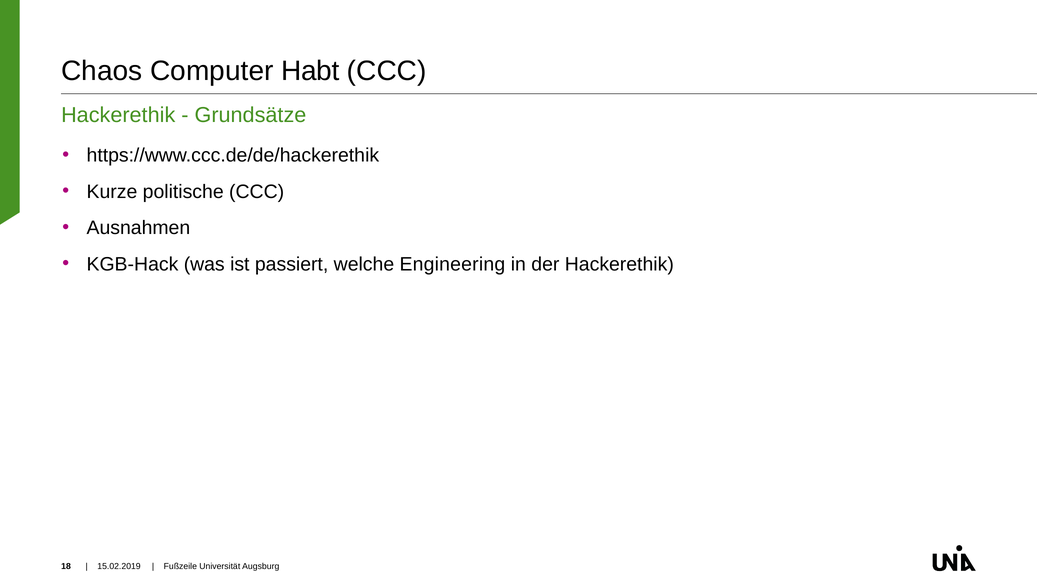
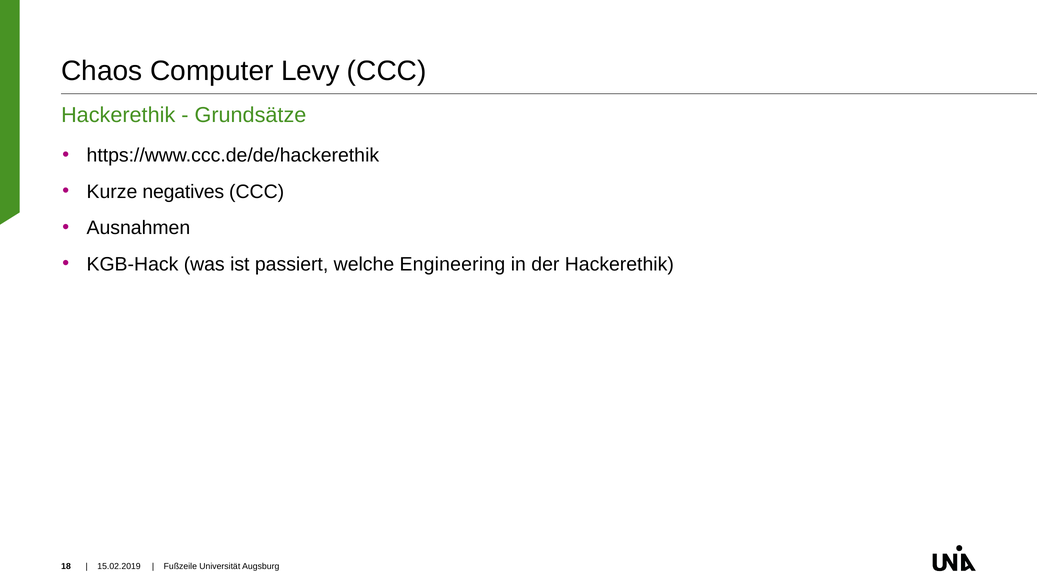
Habt: Habt -> Levy
politische: politische -> negatives
